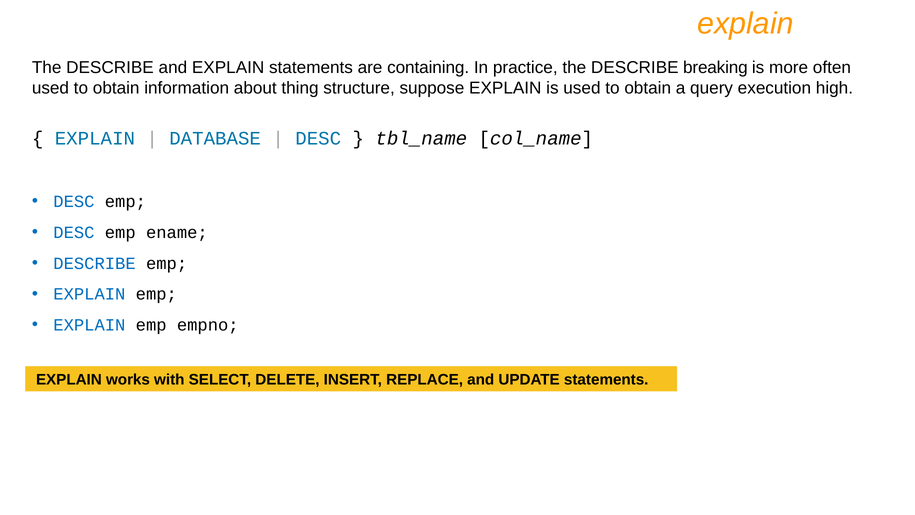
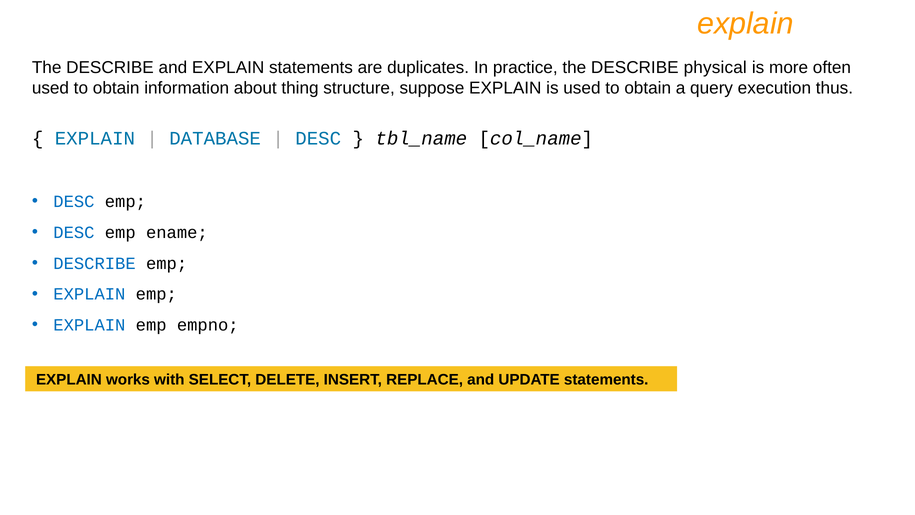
containing: containing -> duplicates
breaking: breaking -> physical
high: high -> thus
